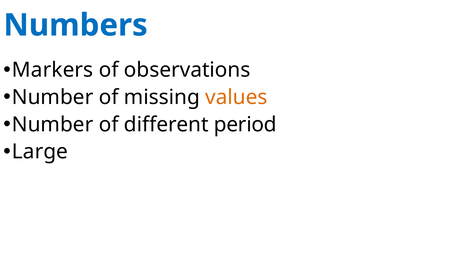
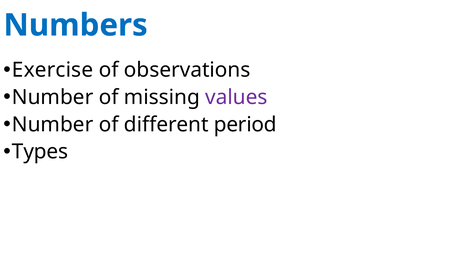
Markers: Markers -> Exercise
values colour: orange -> purple
Large: Large -> Types
